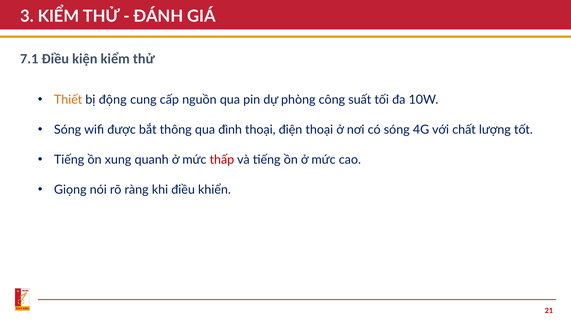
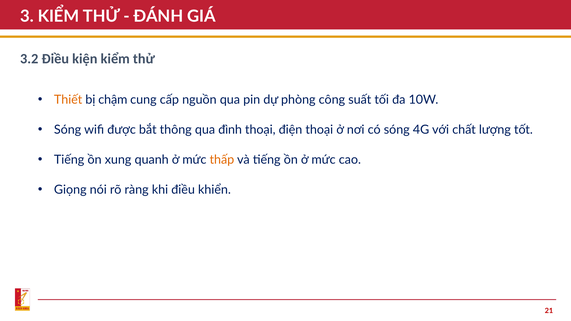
7.1: 7.1 -> 3.2
động: động -> chậm
thấp colour: red -> orange
